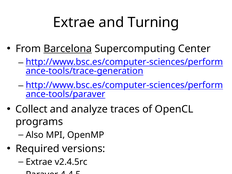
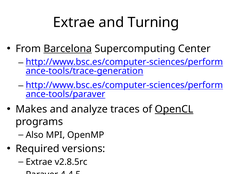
Collect: Collect -> Makes
OpenCL underline: none -> present
v2.4.5rc: v2.4.5rc -> v2.8.5rc
